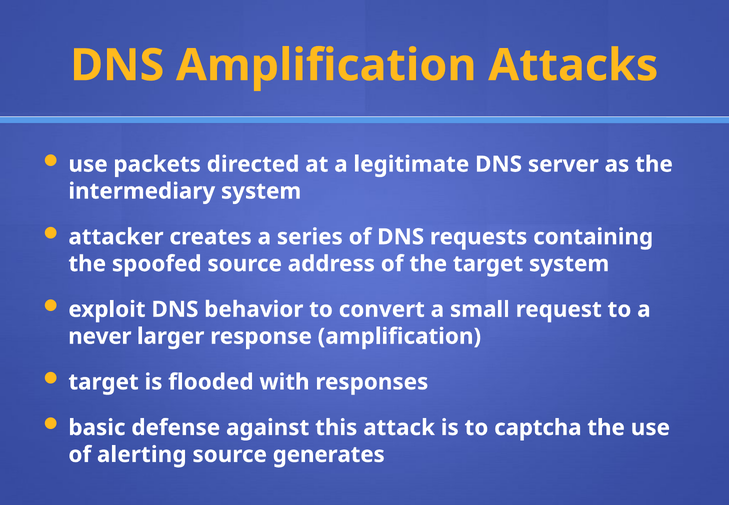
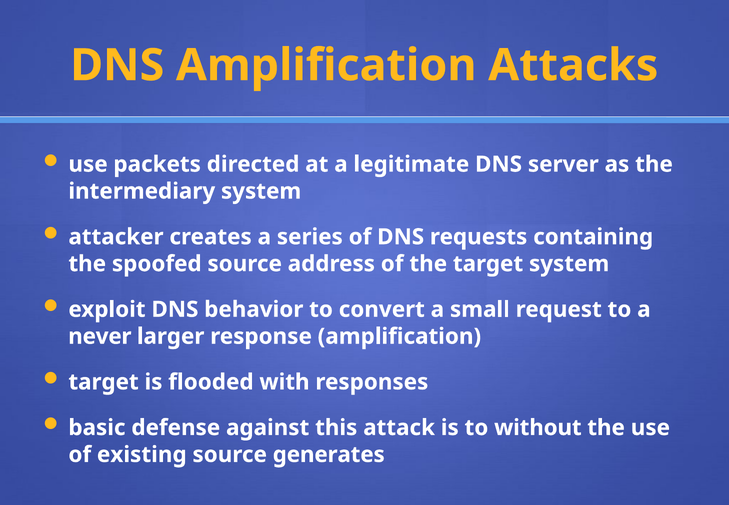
captcha: captcha -> without
alerting: alerting -> existing
